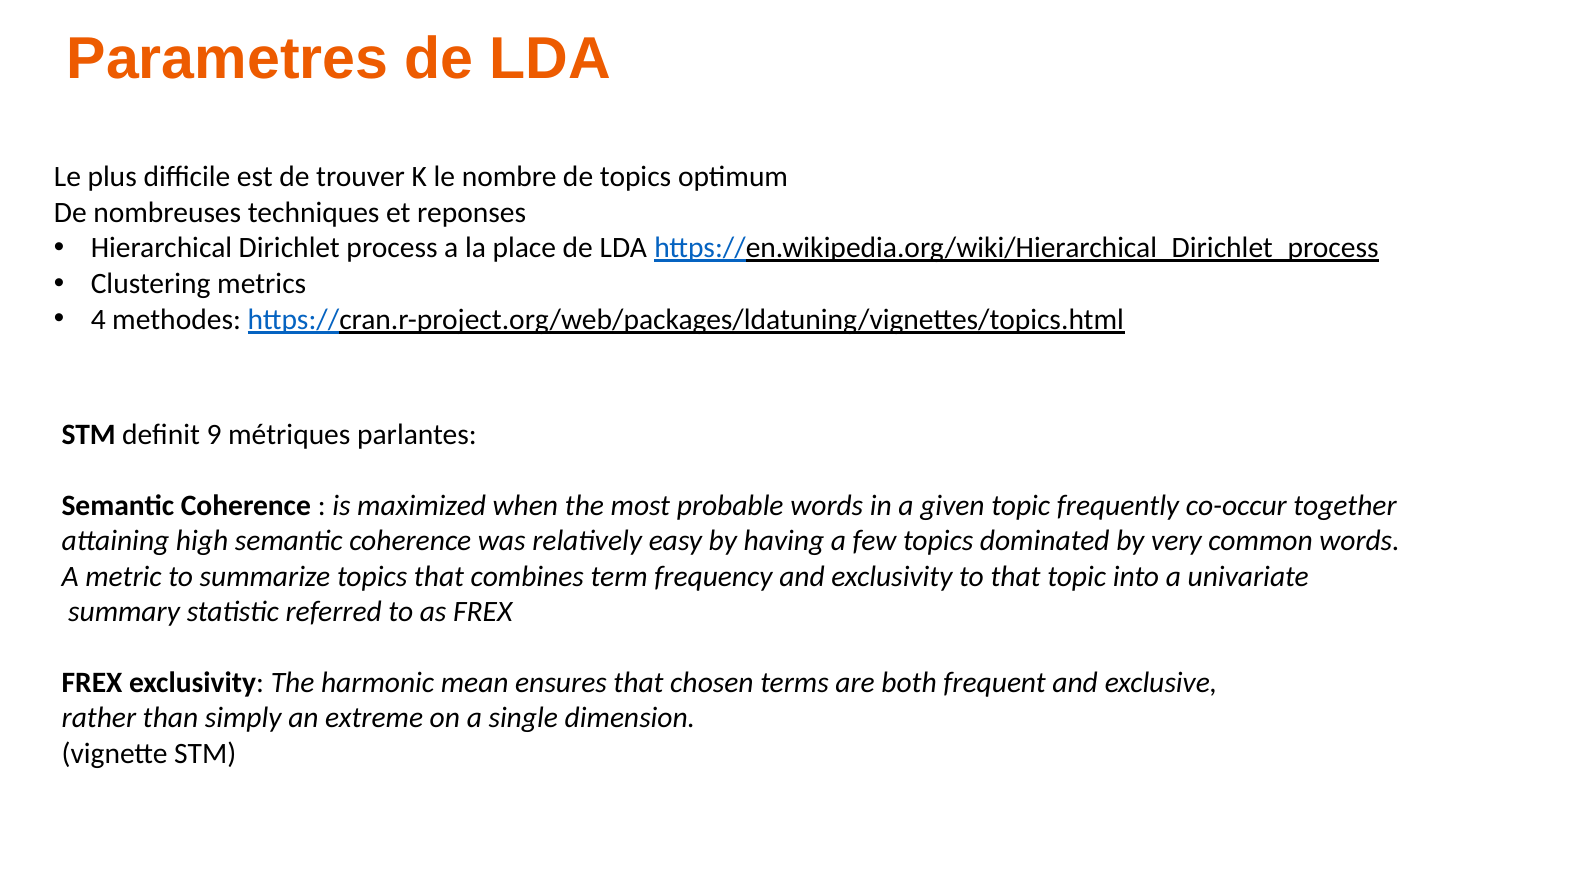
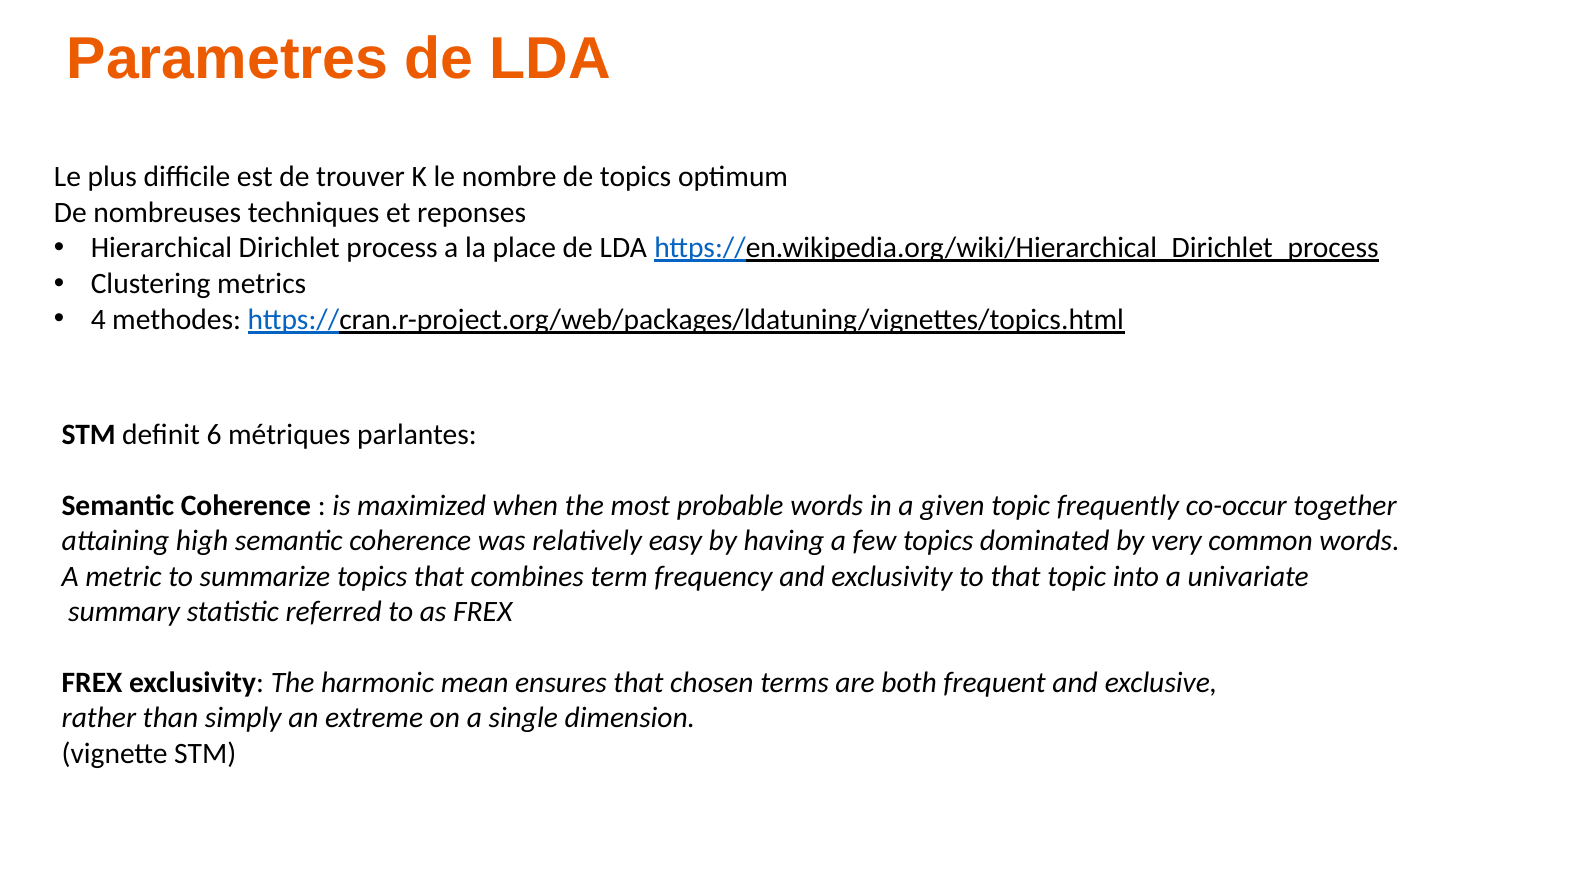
9: 9 -> 6
